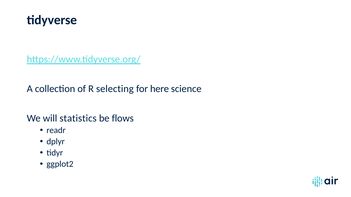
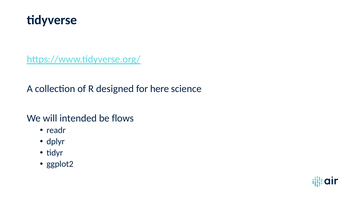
selecting: selecting -> designed
statistics: statistics -> intended
